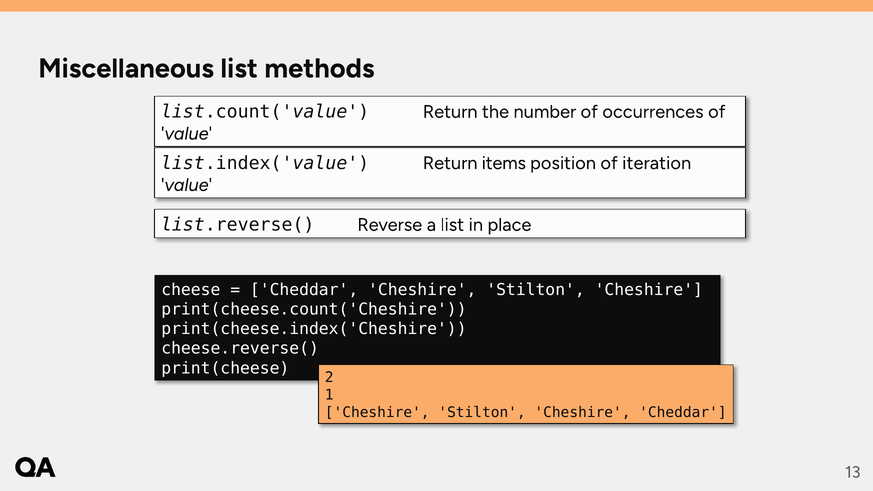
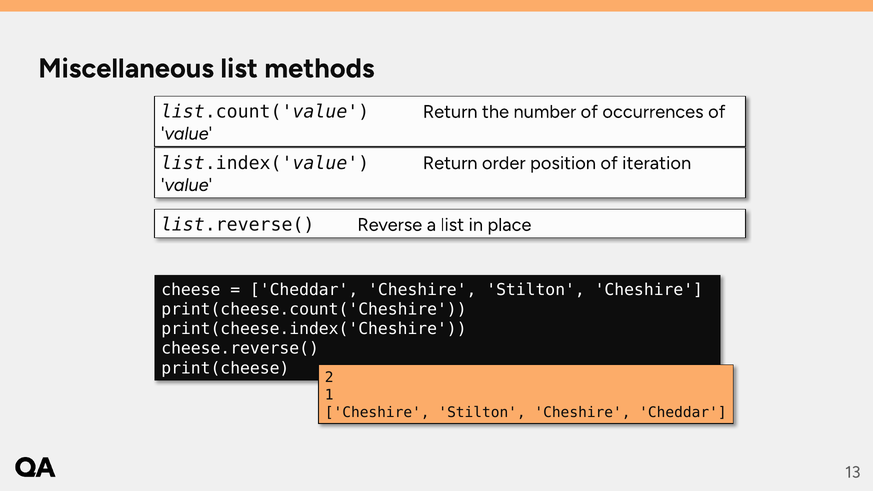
items: items -> order
